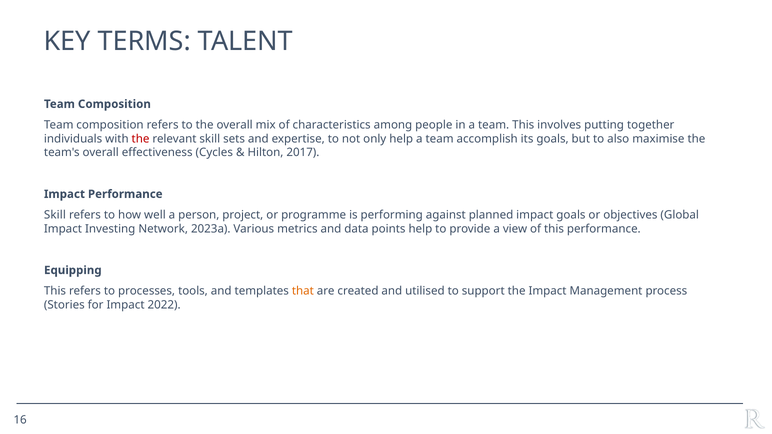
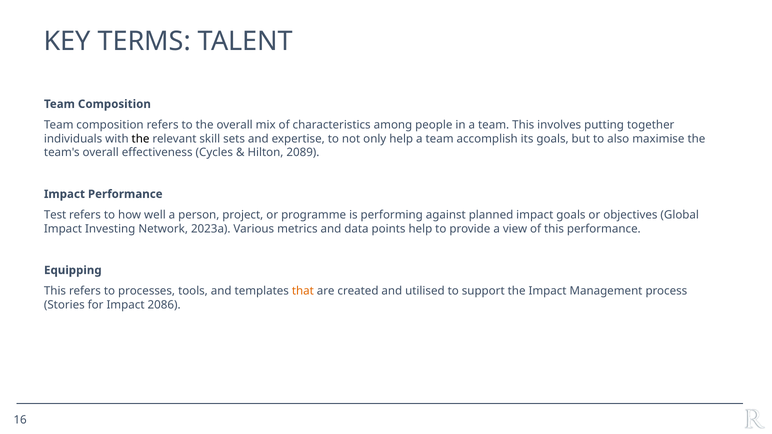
the at (141, 139) colour: red -> black
2017: 2017 -> 2089
Skill at (55, 215): Skill -> Test
2022: 2022 -> 2086
